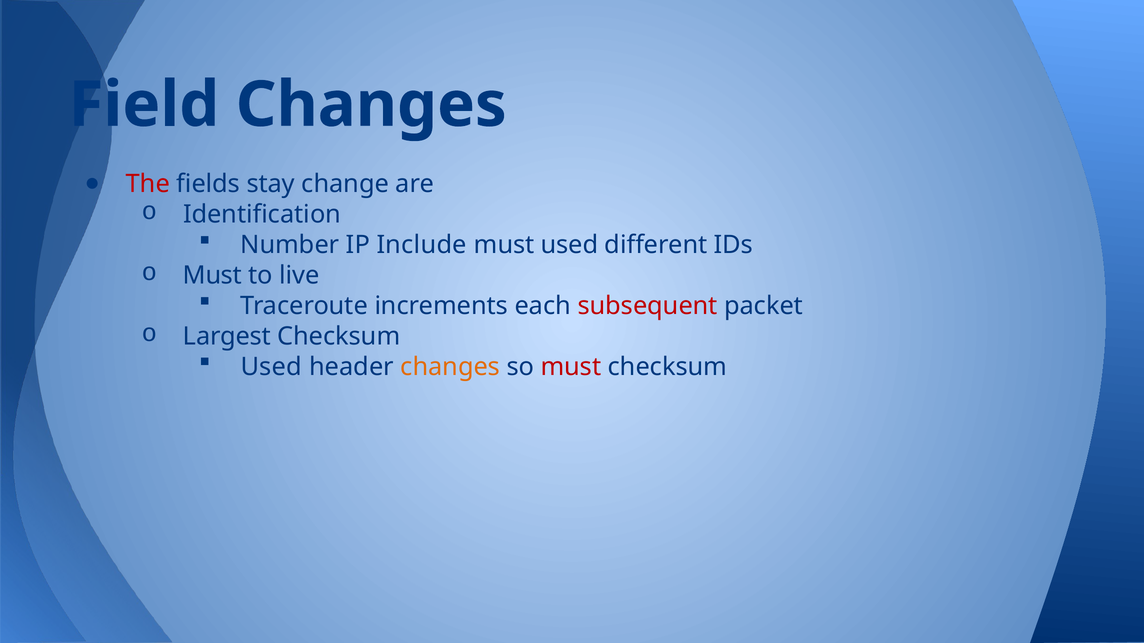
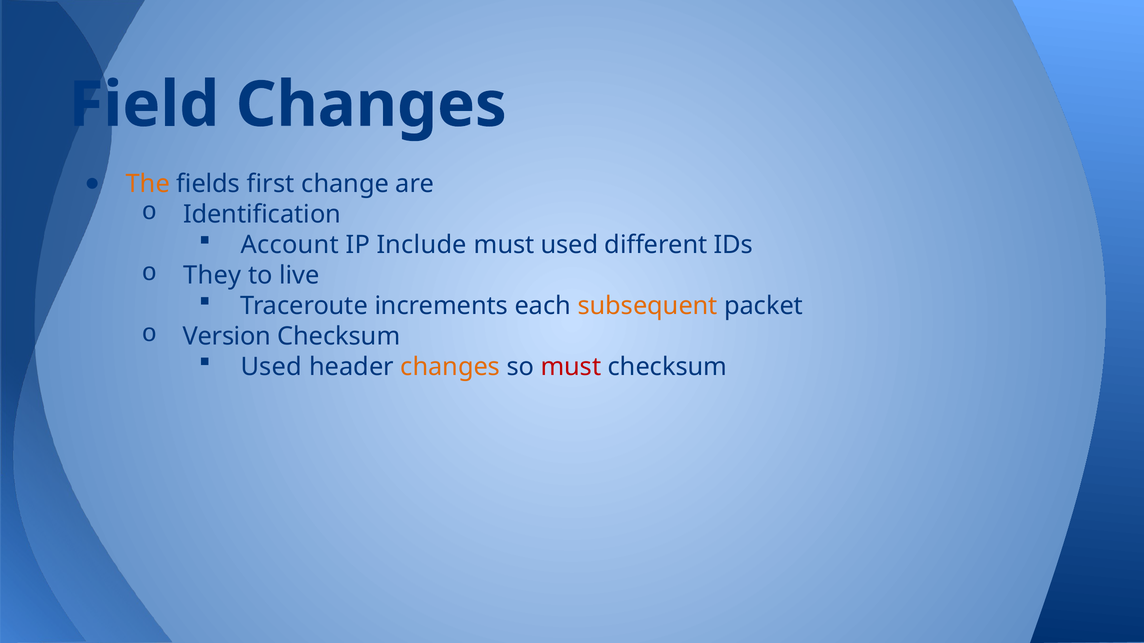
The colour: red -> orange
stay: stay -> first
Number: Number -> Account
Must at (212, 276): Must -> They
subsequent colour: red -> orange
Largest: Largest -> Version
